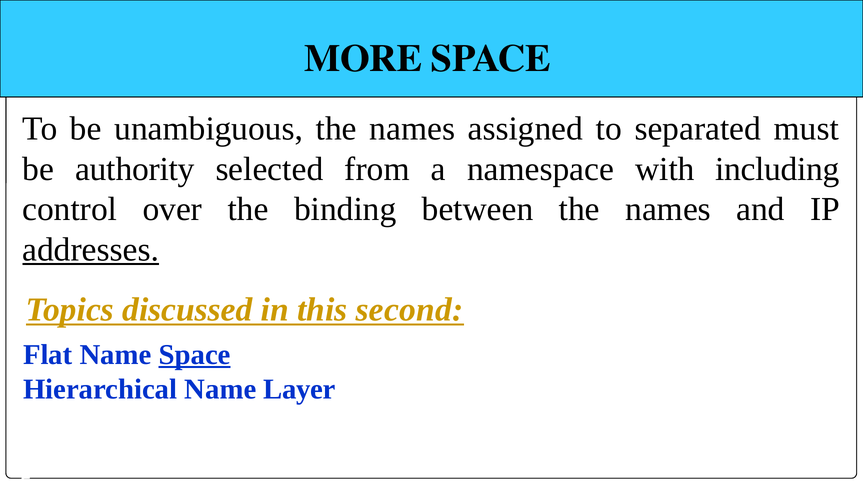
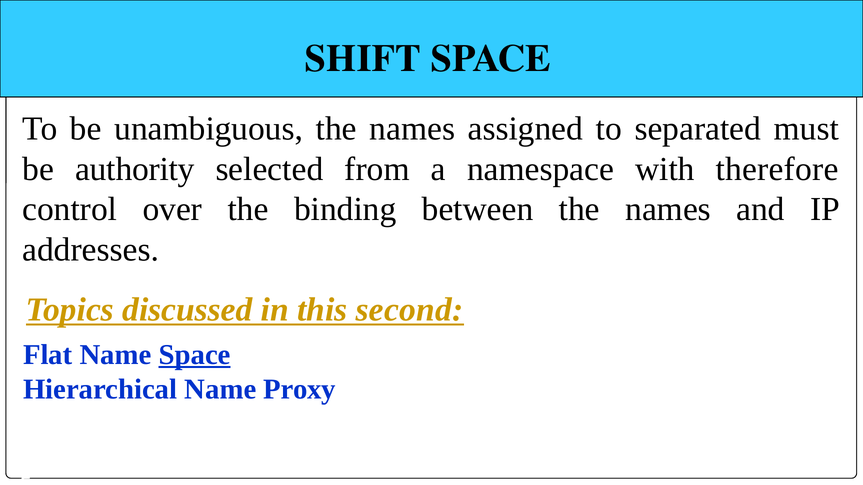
MORE: MORE -> SHIFT
including: including -> therefore
addresses underline: present -> none
Layer: Layer -> Proxy
